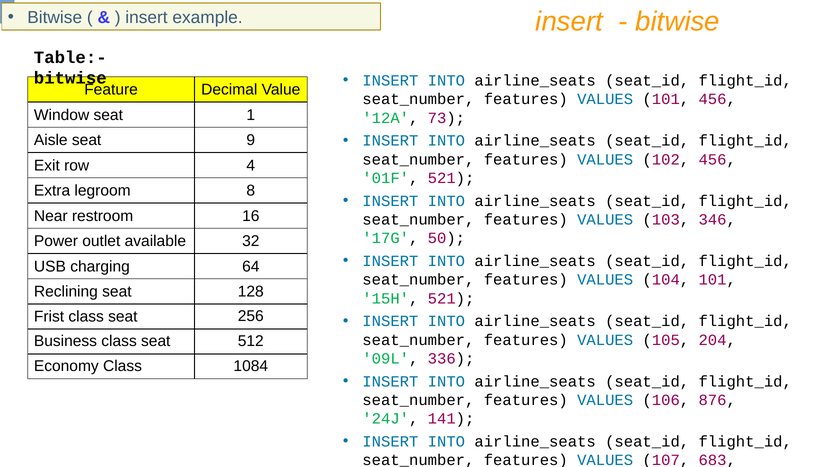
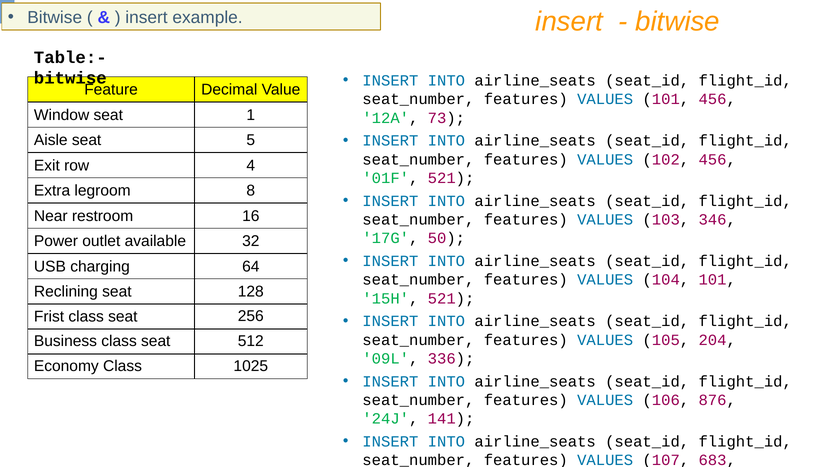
9: 9 -> 5
1084: 1084 -> 1025
